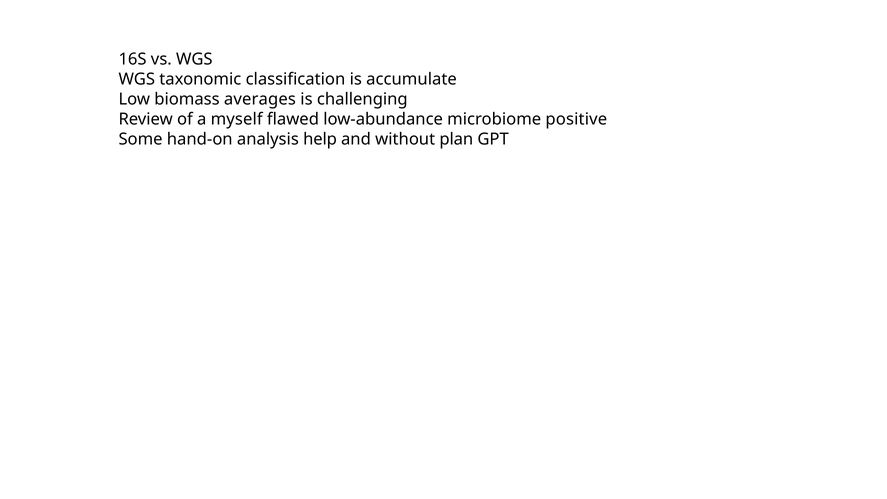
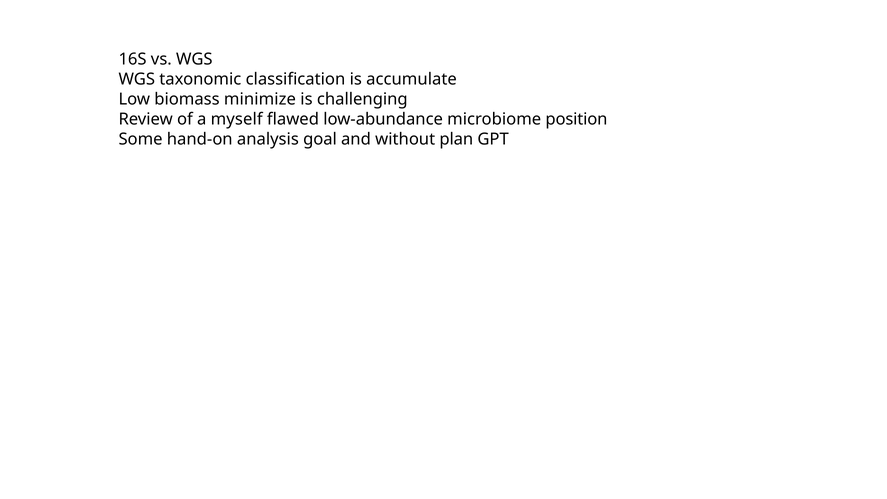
averages: averages -> minimize
positive: positive -> position
help: help -> goal
